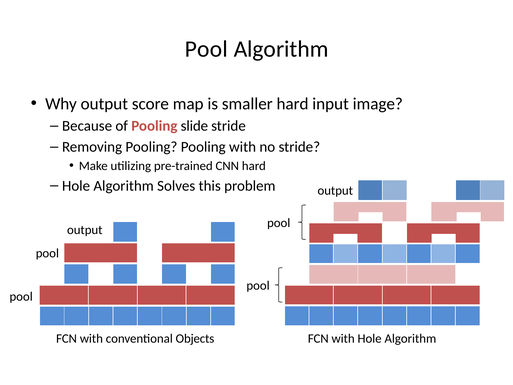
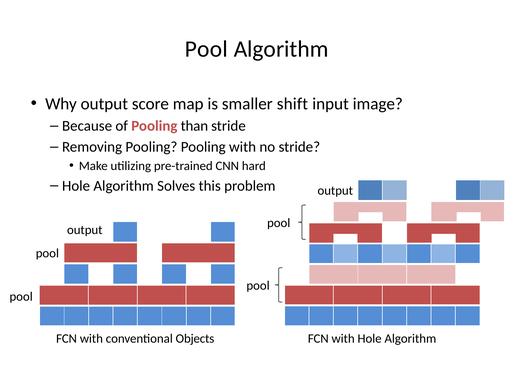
smaller hard: hard -> shift
slide: slide -> than
